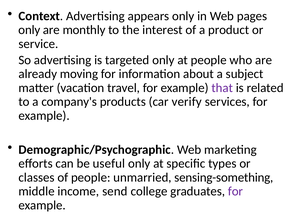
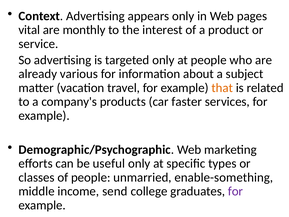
only at (29, 30): only -> vital
moving: moving -> various
that colour: purple -> orange
verify: verify -> faster
sensing-something: sensing-something -> enable-something
